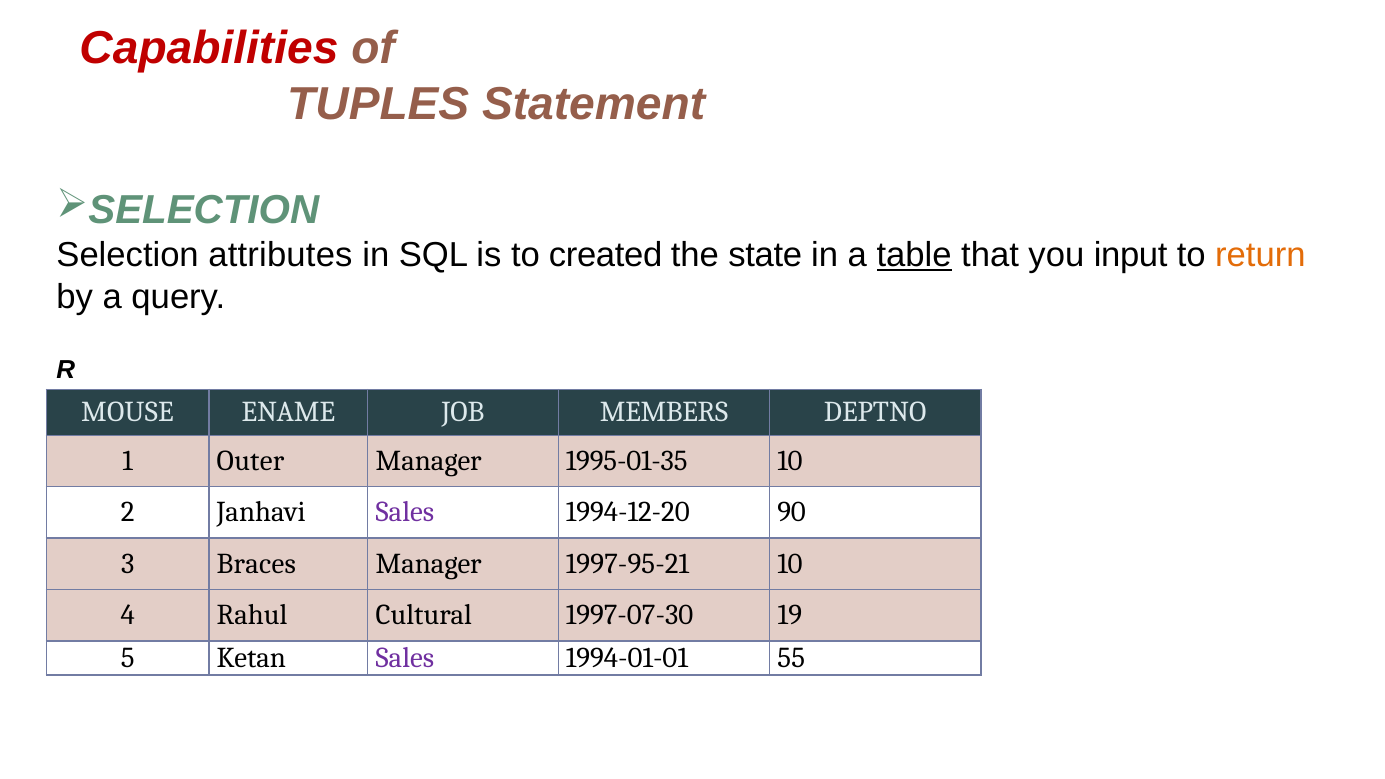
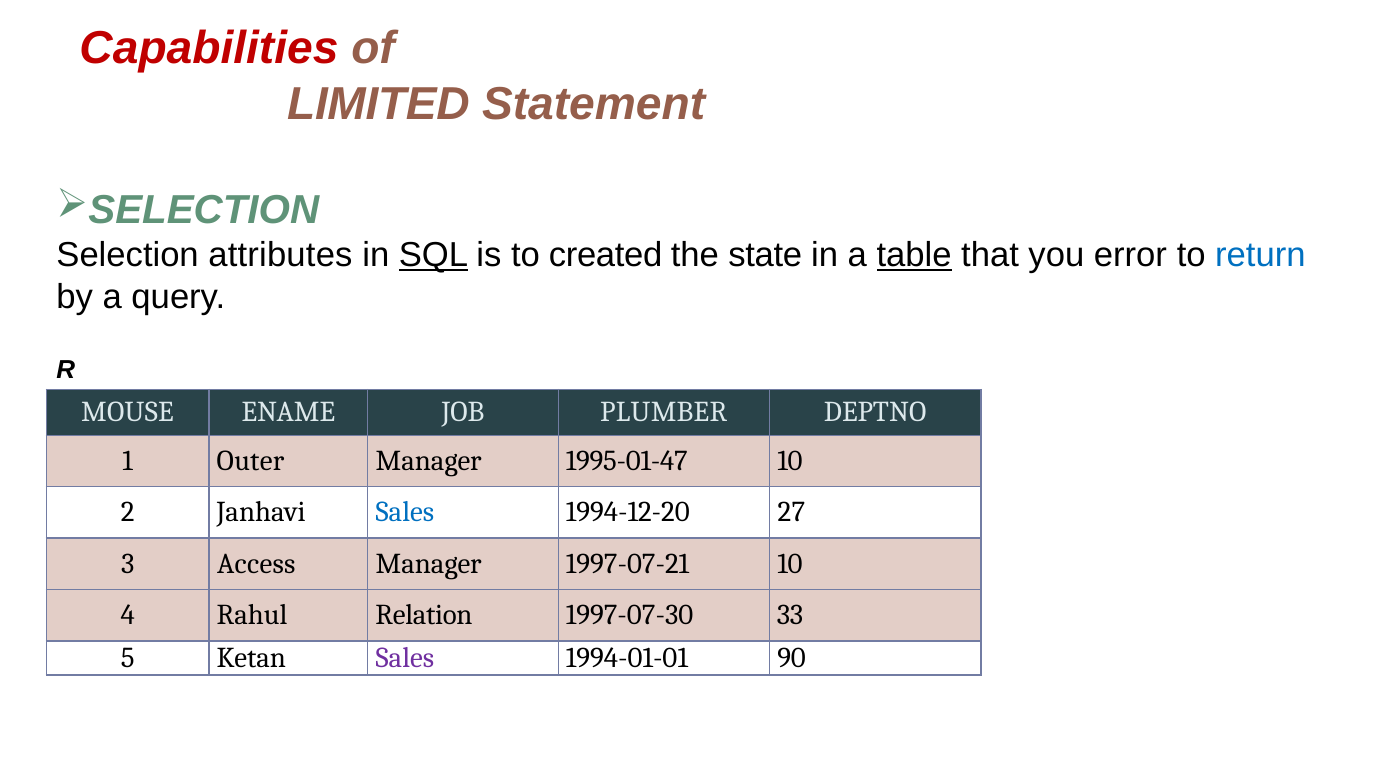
TUPLES: TUPLES -> LIMITED
SQL underline: none -> present
input: input -> error
return colour: orange -> blue
MEMBERS: MEMBERS -> PLUMBER
1995-01-35: 1995-01-35 -> 1995-01-47
Sales at (405, 512) colour: purple -> blue
90: 90 -> 27
Braces: Braces -> Access
1997-95-21: 1997-95-21 -> 1997-07-21
Cultural: Cultural -> Relation
19: 19 -> 33
55: 55 -> 90
